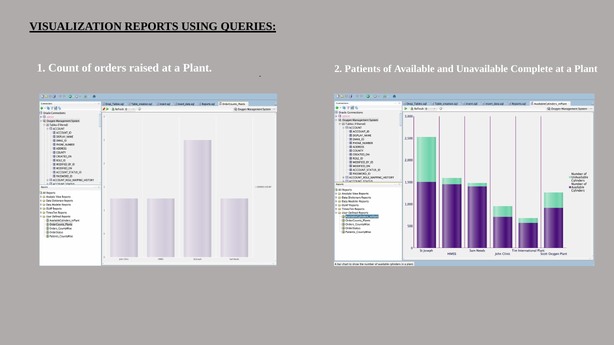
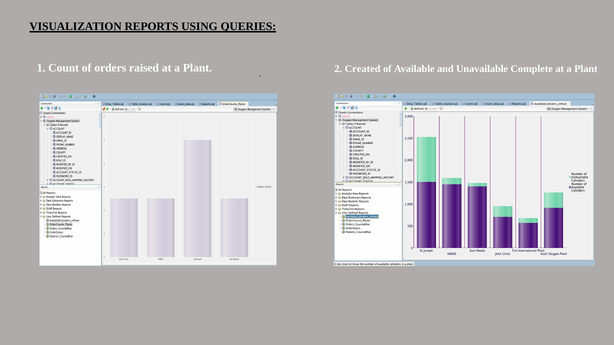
Patients: Patients -> Created
